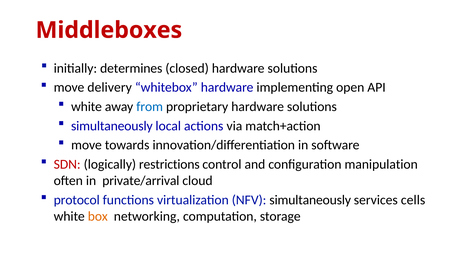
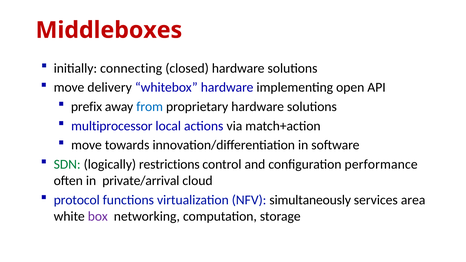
determines: determines -> connecting
white at (87, 107): white -> prefix
simultaneously at (112, 126): simultaneously -> multiprocessor
SDN colour: red -> green
manipulation: manipulation -> performance
cells: cells -> area
box colour: orange -> purple
